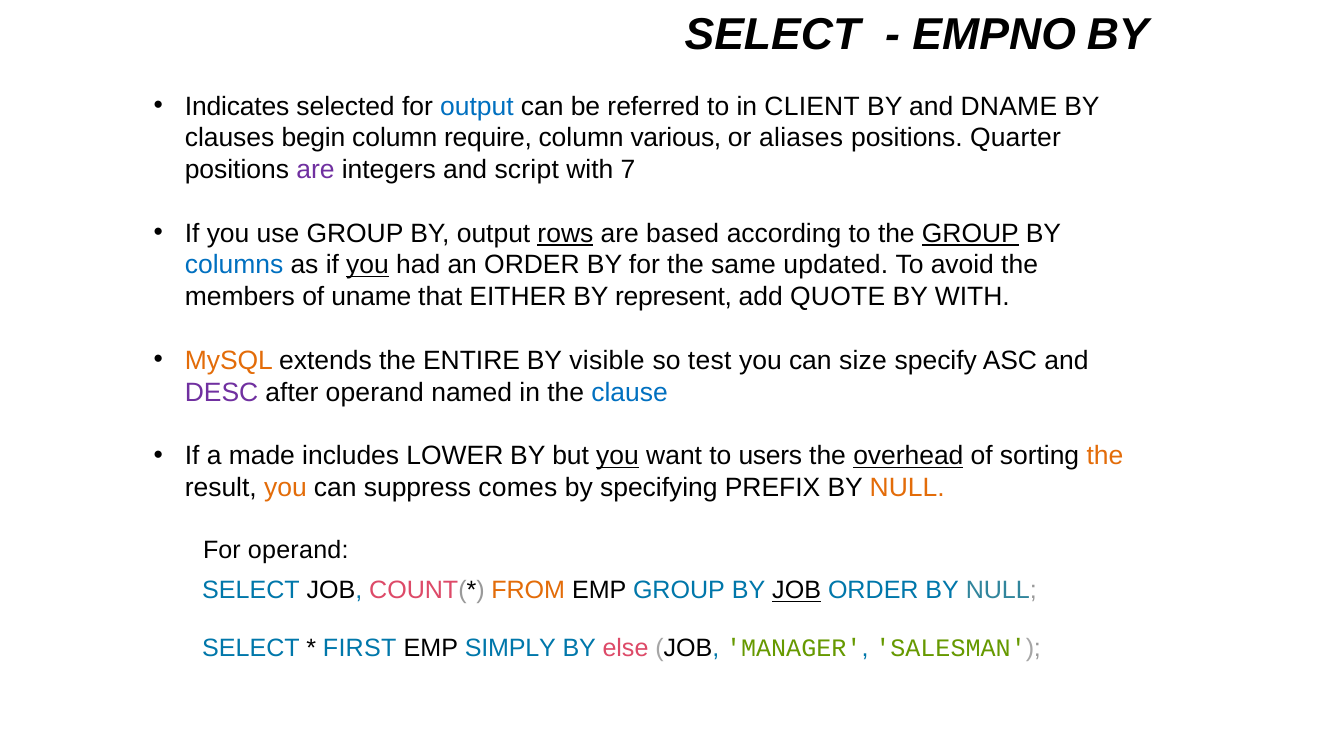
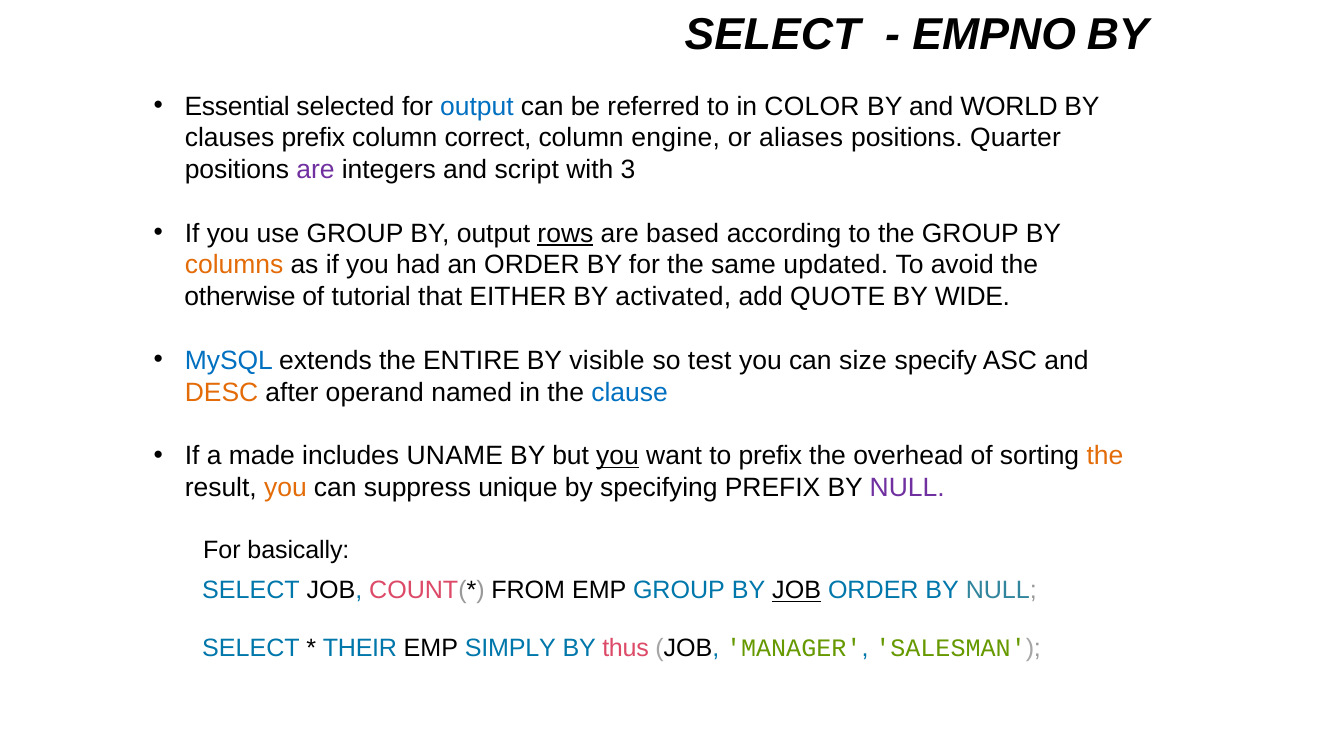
Indicates: Indicates -> Essential
CLIENT: CLIENT -> COLOR
DNAME: DNAME -> WORLD
clauses begin: begin -> prefix
require: require -> correct
various: various -> engine
7: 7 -> 3
GROUP at (970, 233) underline: present -> none
columns colour: blue -> orange
you at (368, 265) underline: present -> none
members: members -> otherwise
uname: uname -> tutorial
represent: represent -> activated
BY WITH: WITH -> WIDE
MySQL colour: orange -> blue
DESC colour: purple -> orange
LOWER: LOWER -> UNAME
to users: users -> prefix
overhead underline: present -> none
comes: comes -> unique
NULL at (907, 488) colour: orange -> purple
For operand: operand -> basically
FROM colour: orange -> black
FIRST: FIRST -> THEIR
else: else -> thus
